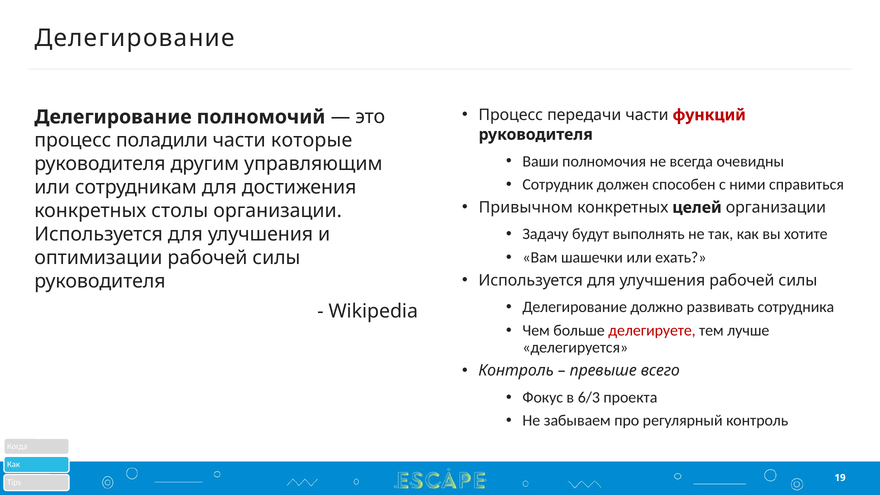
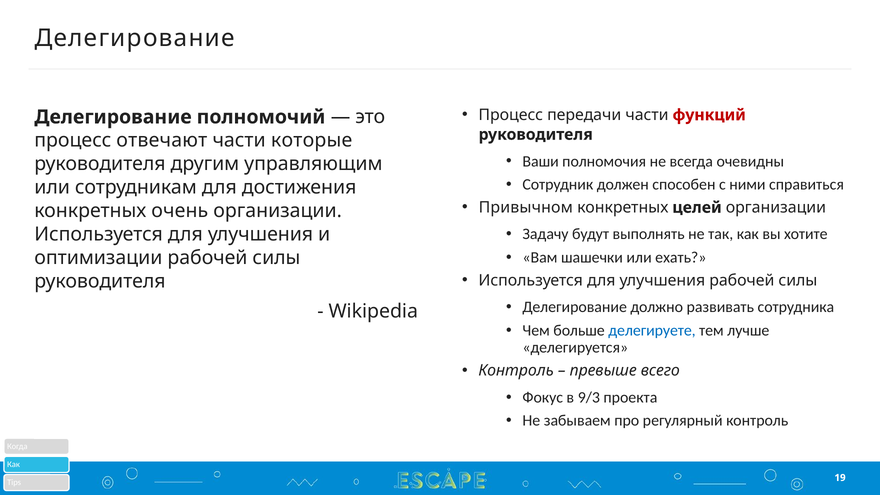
поладили: поладили -> отвечают
столы: столы -> очень
делегируете colour: red -> blue
6/3: 6/3 -> 9/3
